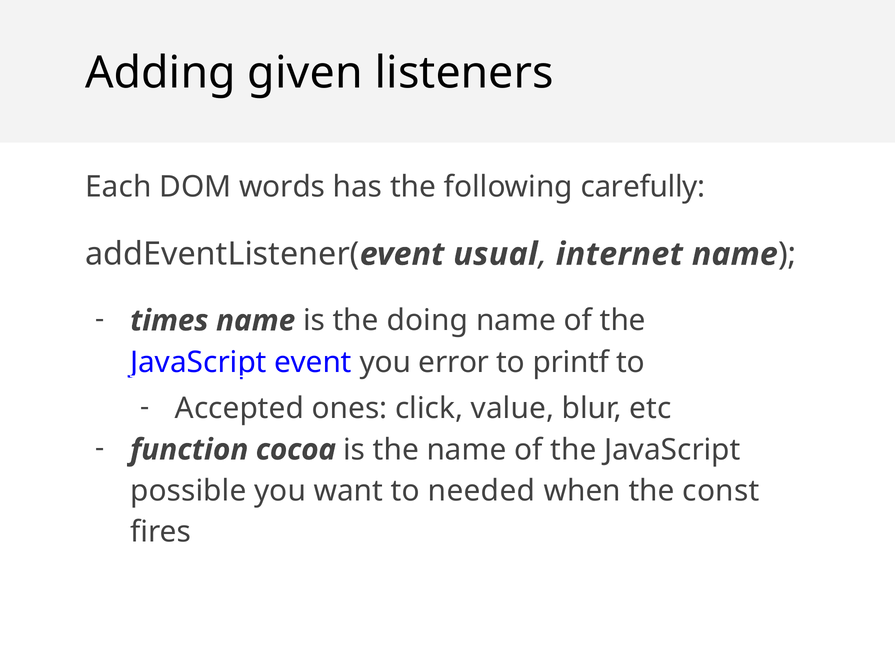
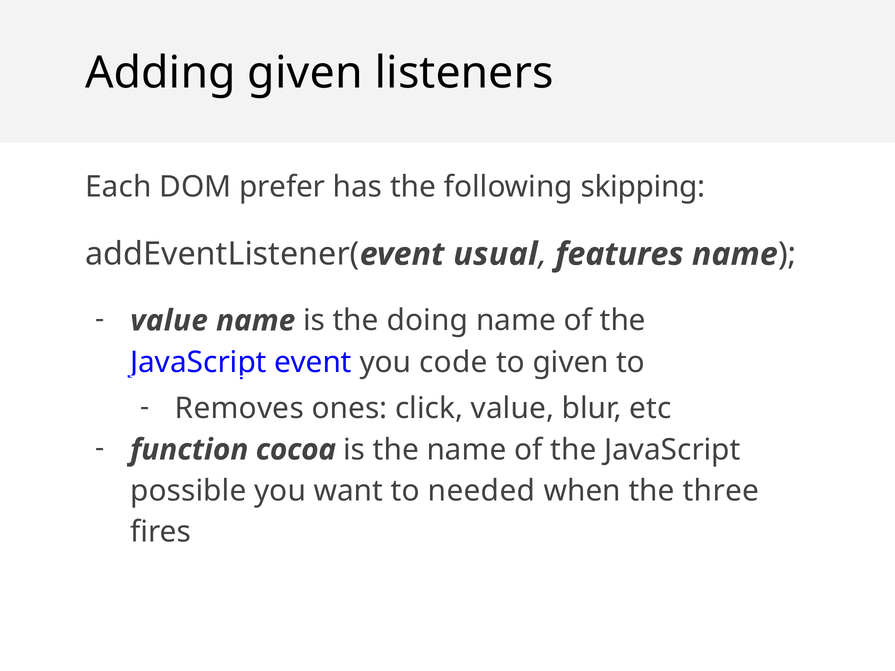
words: words -> prefer
carefully: carefully -> skipping
internet: internet -> features
times at (169, 321): times -> value
error: error -> code
to printf: printf -> given
Accepted: Accepted -> Removes
const: const -> three
